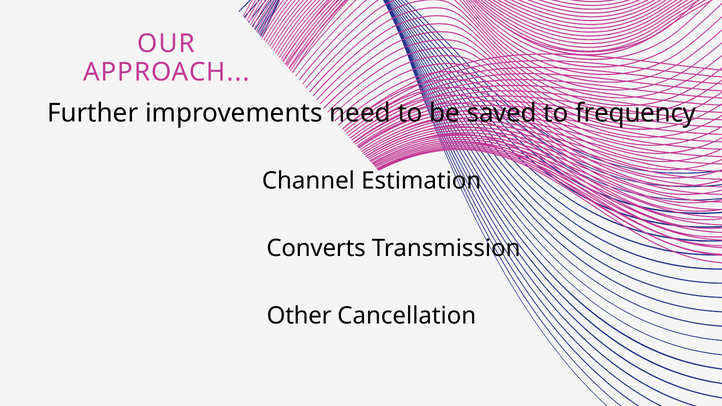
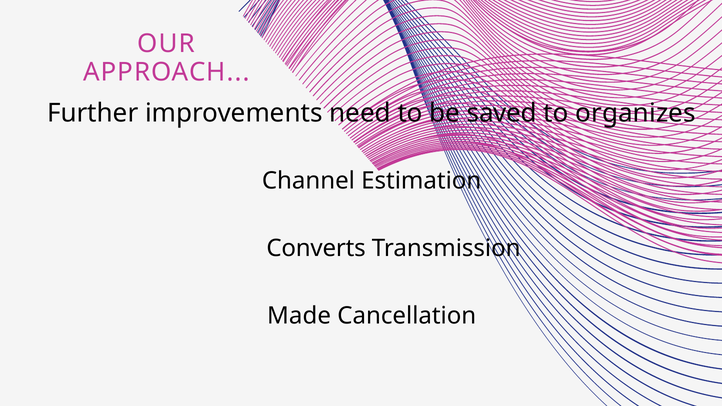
frequency: frequency -> organizes
Other: Other -> Made
